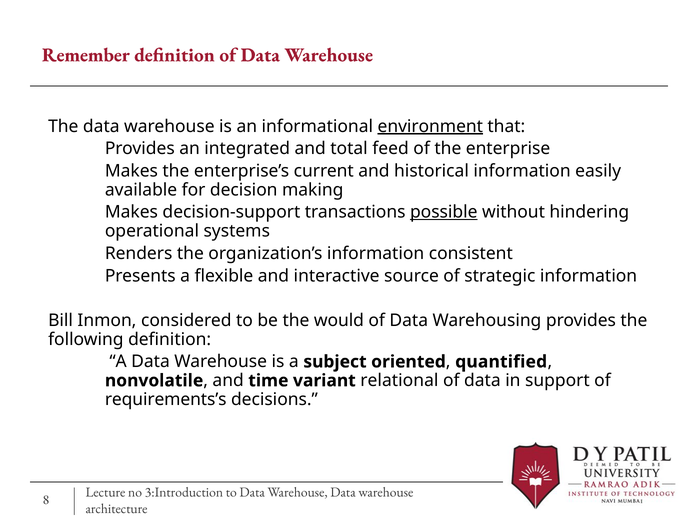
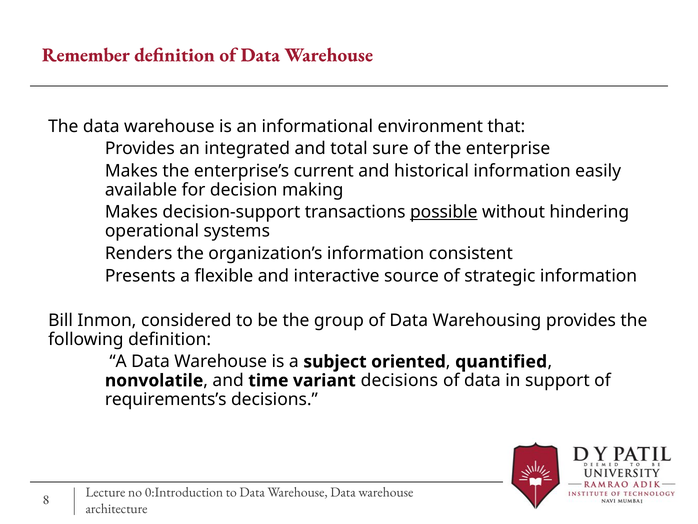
environment underline: present -> none
feed: feed -> sure
would: would -> group
variant relational: relational -> decisions
3:Introduction: 3:Introduction -> 0:Introduction
